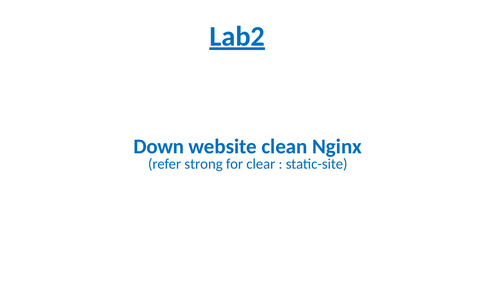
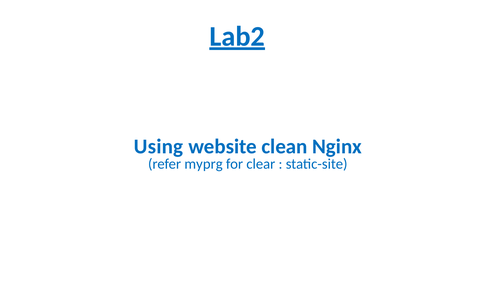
Down: Down -> Using
strong: strong -> myprg
